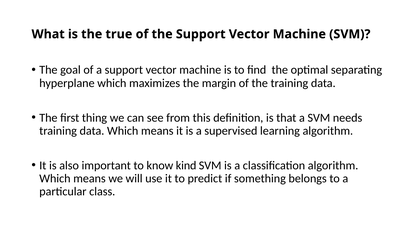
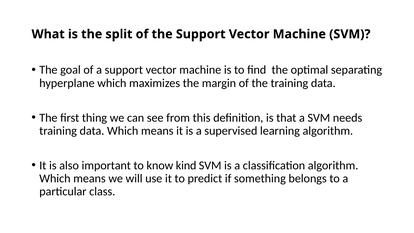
true: true -> split
